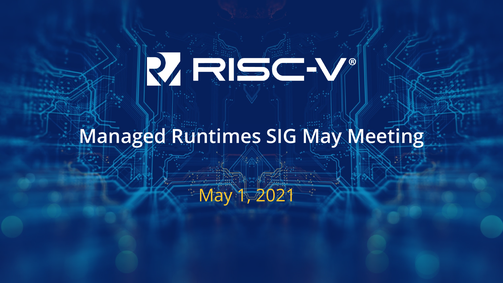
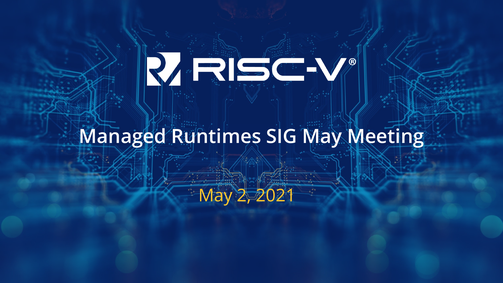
1: 1 -> 2
